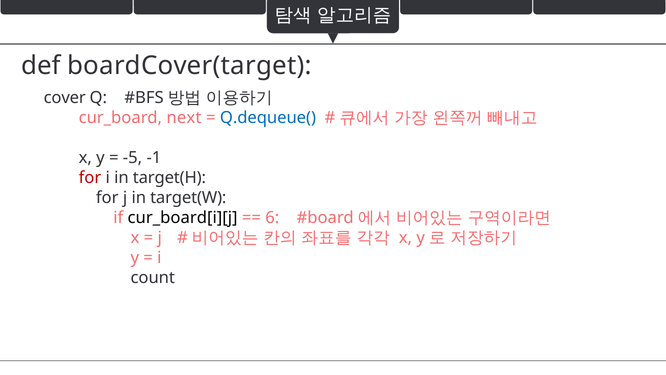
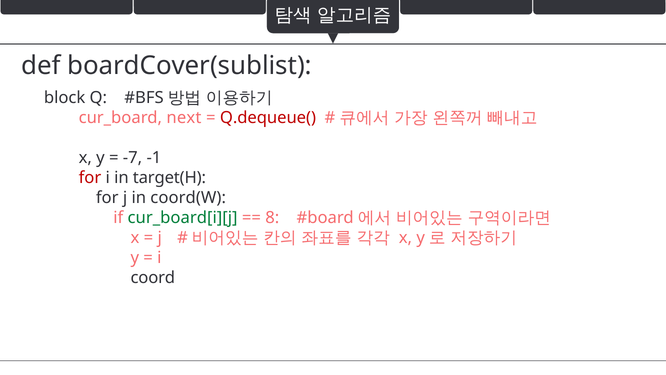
boardCover(target: boardCover(target -> boardCover(sublist
cover: cover -> block
Q.dequeue( colour: blue -> red
-5: -5 -> -7
target(W: target(W -> coord(W
cur_board[i][j colour: black -> green
6: 6 -> 8
count: count -> coord
